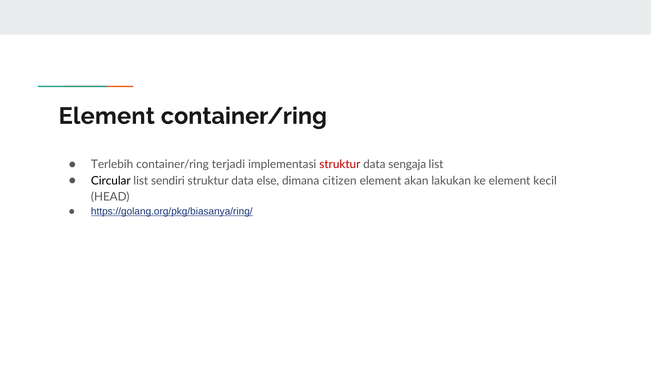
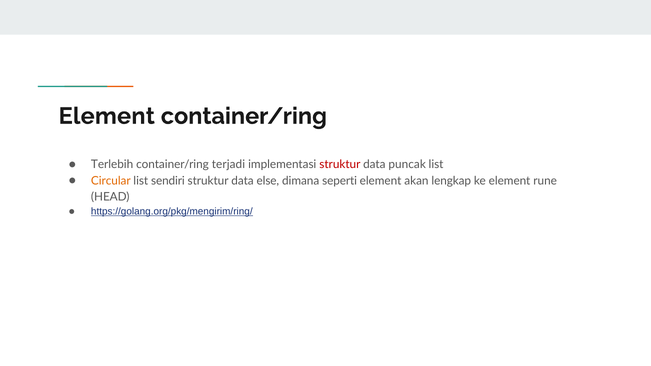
sengaja: sengaja -> puncak
Circular colour: black -> orange
citizen: citizen -> seperti
lakukan: lakukan -> lengkap
kecil: kecil -> rune
https://golang.org/pkg/biasanya/ring/: https://golang.org/pkg/biasanya/ring/ -> https://golang.org/pkg/mengirim/ring/
